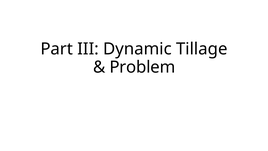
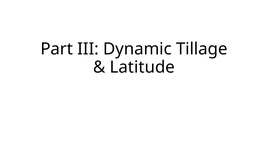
Problem: Problem -> Latitude
